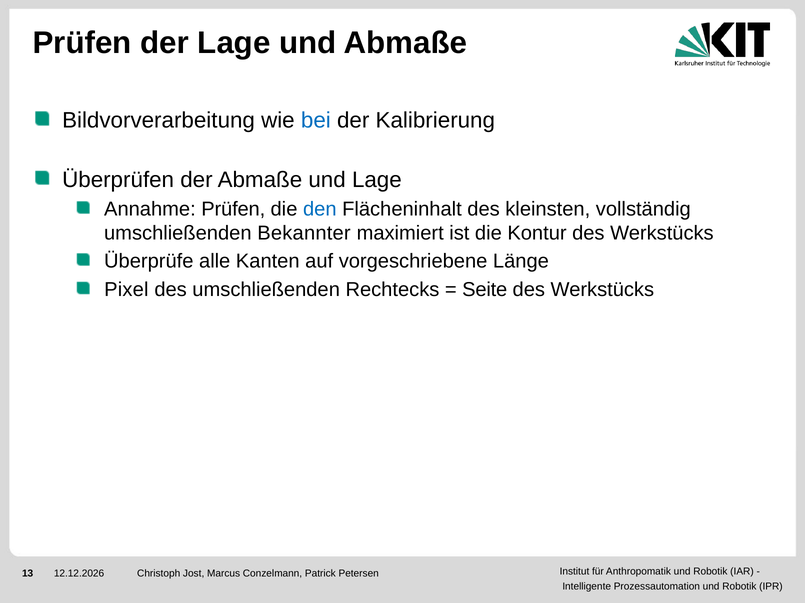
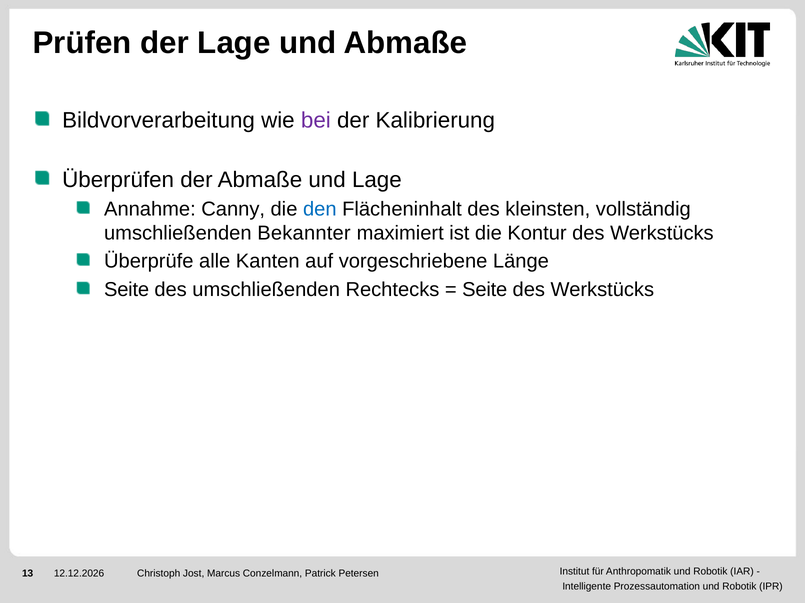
bei colour: blue -> purple
Annahme Prüfen: Prüfen -> Canny
Pixel at (126, 290): Pixel -> Seite
